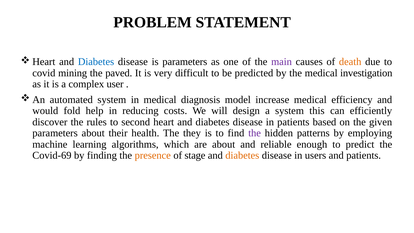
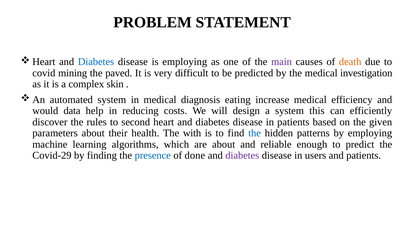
is parameters: parameters -> employing
user: user -> skin
model: model -> eating
fold: fold -> data
they: they -> with
the at (255, 133) colour: purple -> blue
Covid-69: Covid-69 -> Covid-29
presence colour: orange -> blue
stage: stage -> done
diabetes at (242, 155) colour: orange -> purple
